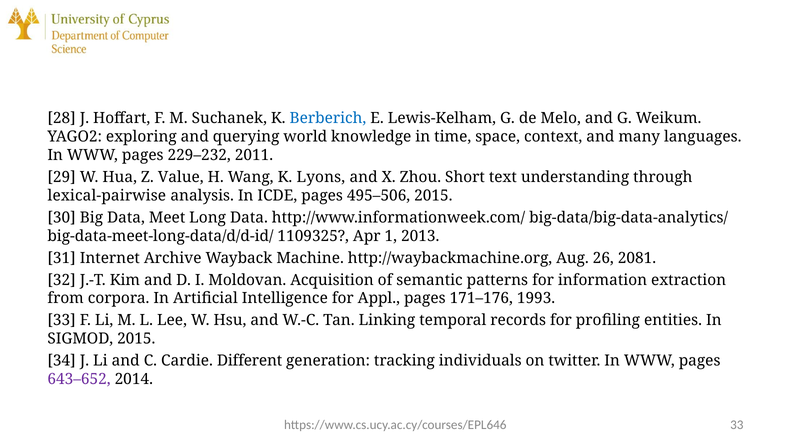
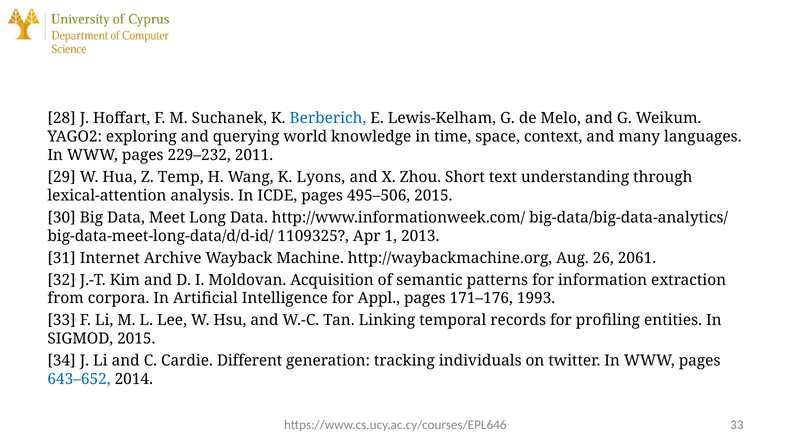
Value: Value -> Temp
lexical-pairwise: lexical-pairwise -> lexical-attention
2081: 2081 -> 2061
643–652 colour: purple -> blue
